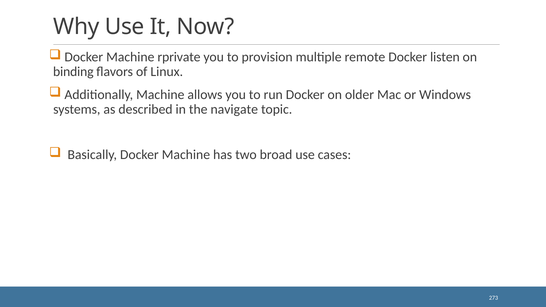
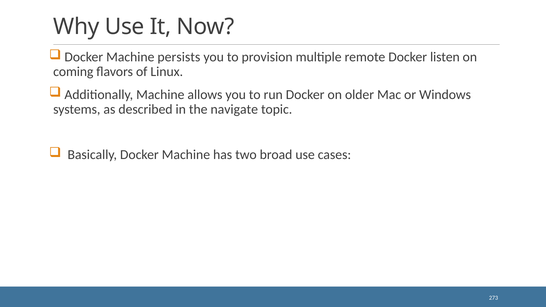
rprivate: rprivate -> persists
binding: binding -> coming
